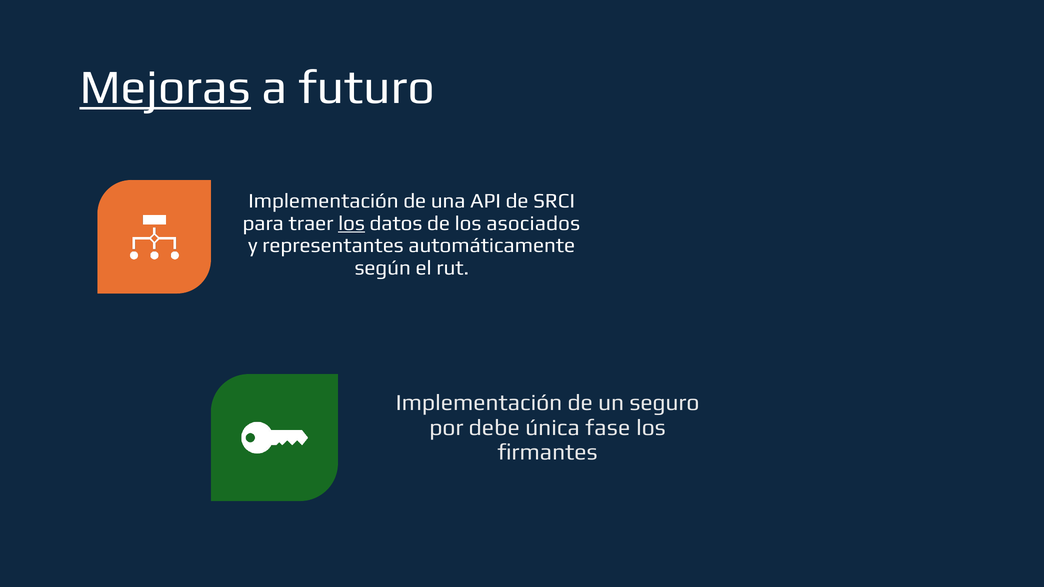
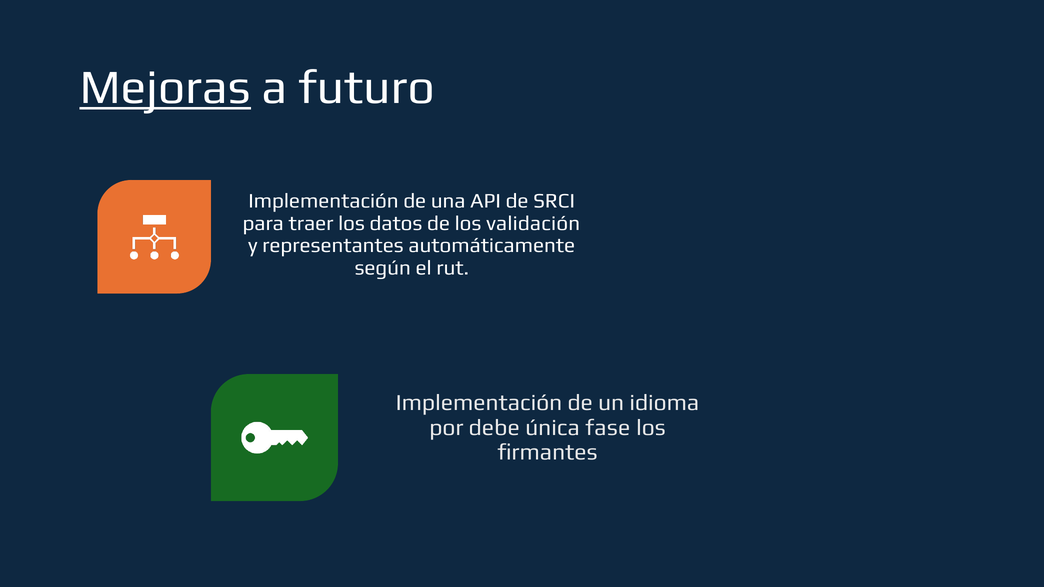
los at (352, 223) underline: present -> none
asociados: asociados -> validación
seguro: seguro -> idioma
